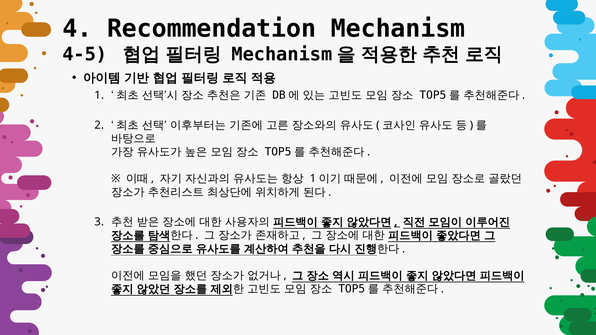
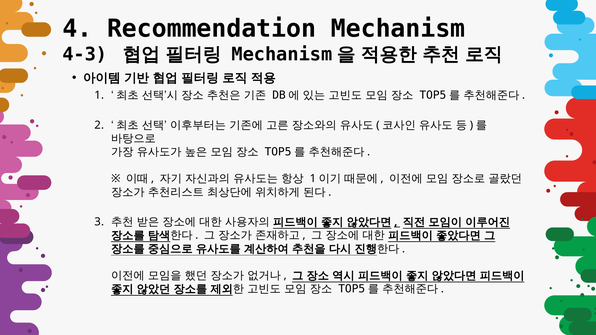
4-5: 4-5 -> 4-3
